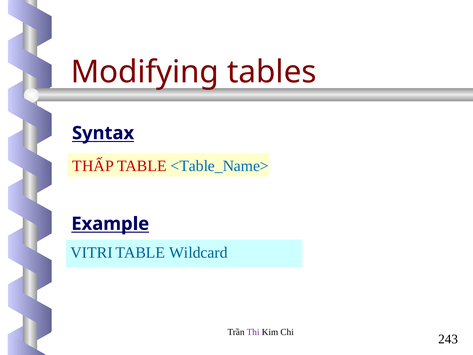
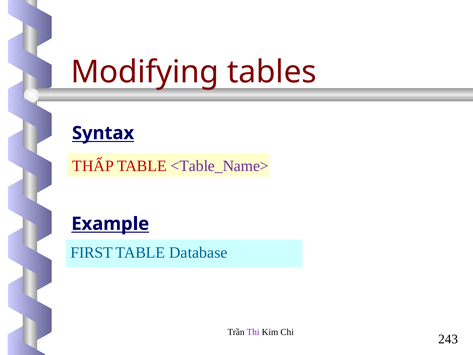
<Table_Name> colour: blue -> purple
VITRI: VITRI -> FIRST
Wildcard: Wildcard -> Database
